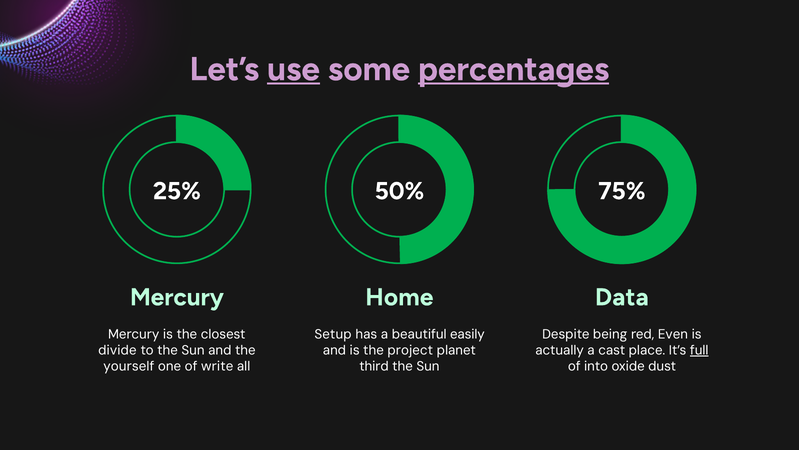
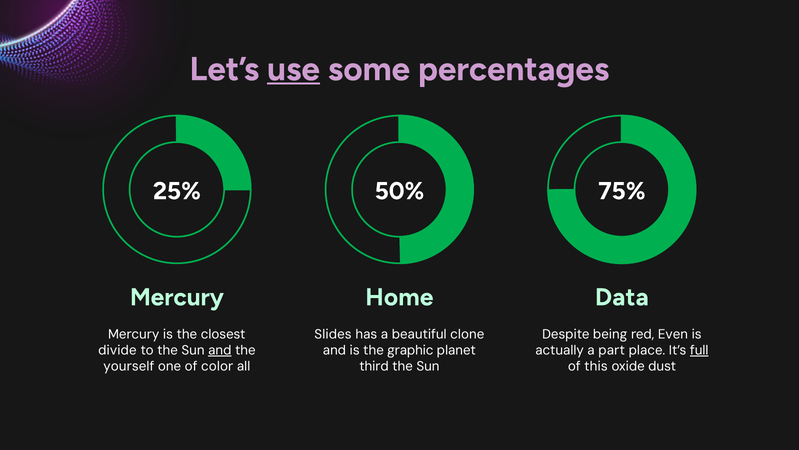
percentages underline: present -> none
Setup: Setup -> Slides
easily: easily -> clone
and at (220, 350) underline: none -> present
project: project -> graphic
cast: cast -> part
write: write -> color
into: into -> this
